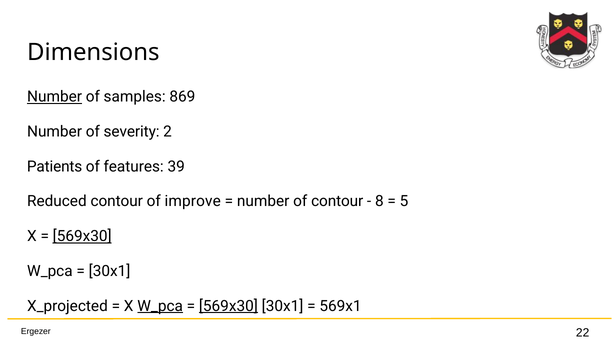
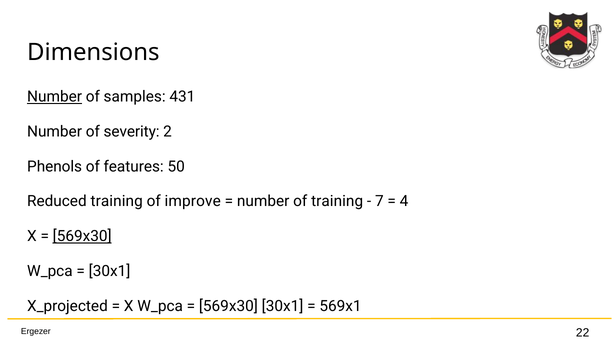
869: 869 -> 431
Patients: Patients -> Phenols
39: 39 -> 50
Reduced contour: contour -> training
of contour: contour -> training
8: 8 -> 7
5: 5 -> 4
W_pca at (160, 306) underline: present -> none
569x30 at (228, 306) underline: present -> none
